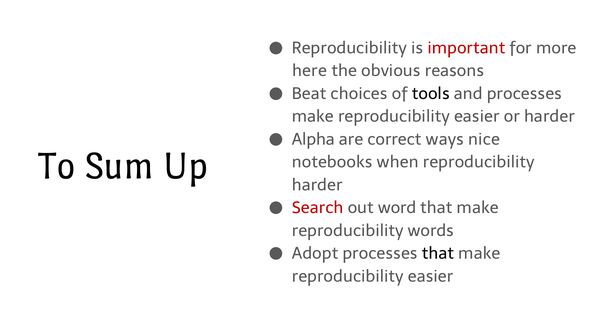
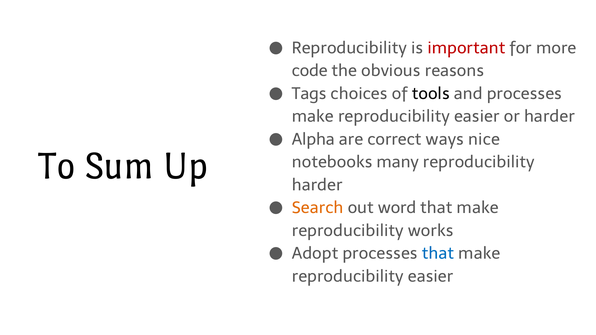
here: here -> code
Beat: Beat -> Tags
when: when -> many
Search colour: red -> orange
words: words -> works
that at (438, 254) colour: black -> blue
